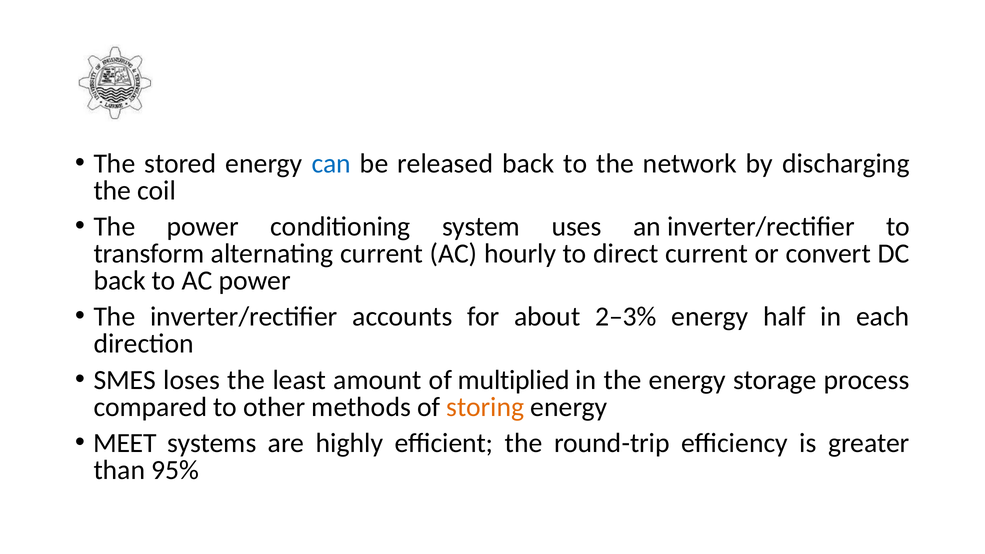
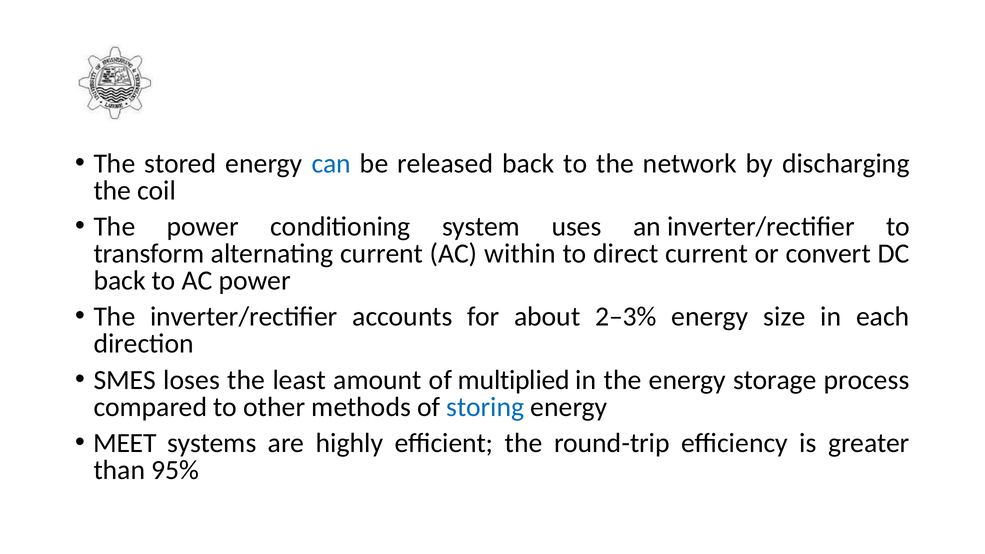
hourly: hourly -> within
half: half -> size
storing colour: orange -> blue
